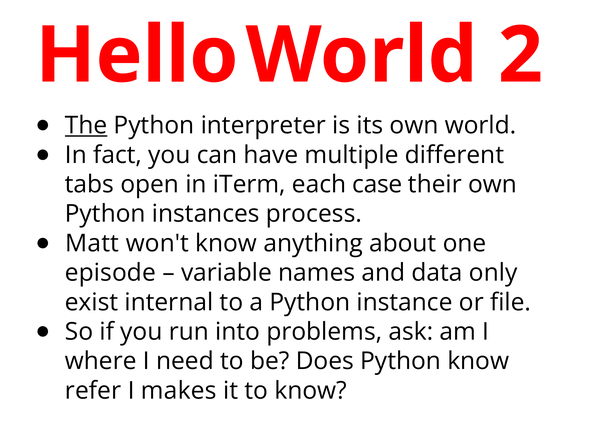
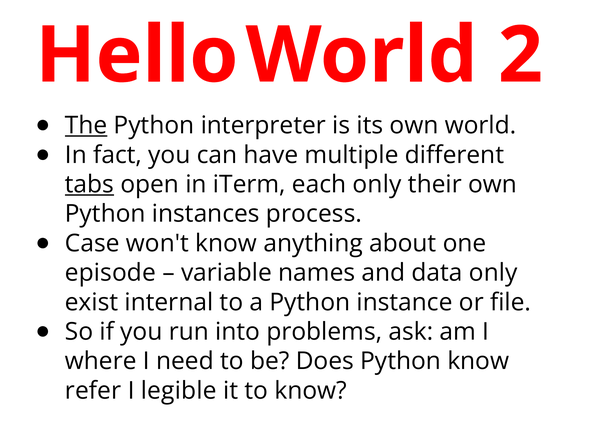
tabs underline: none -> present
each case: case -> only
Matt: Matt -> Case
makes: makes -> legible
